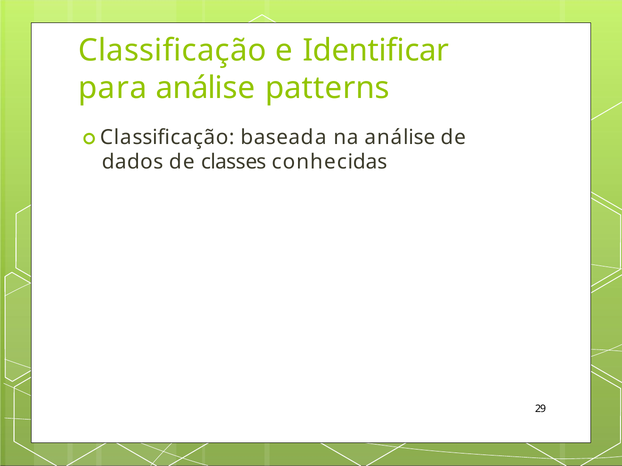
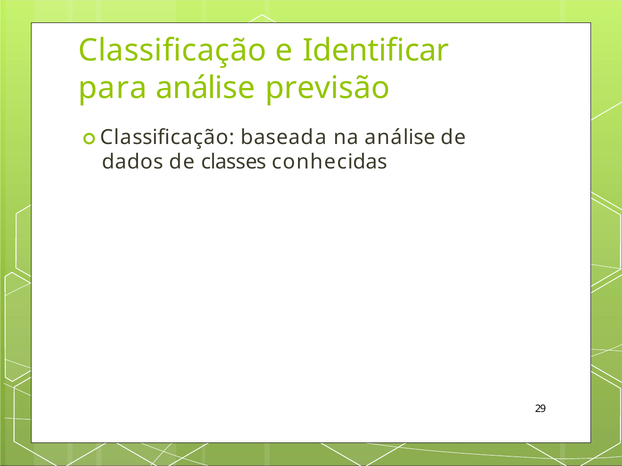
patterns: patterns -> previsão
